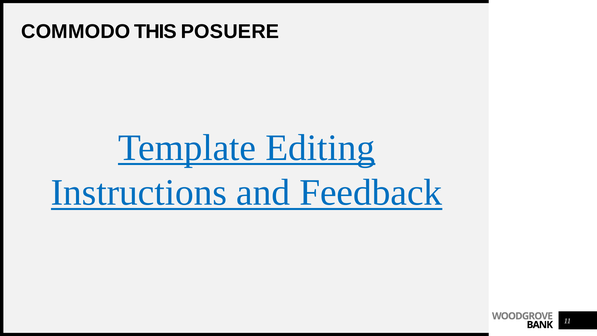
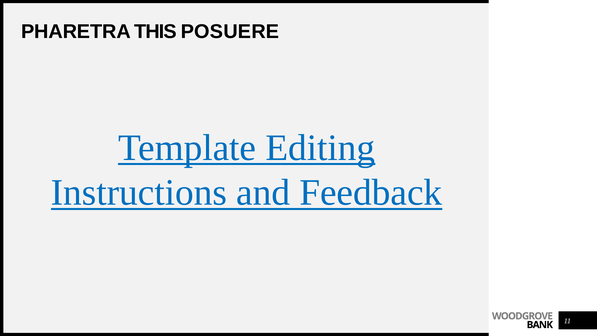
COMMODO: COMMODO -> PHARETRA
